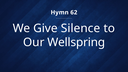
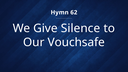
Wellspring: Wellspring -> Vouchsafe
